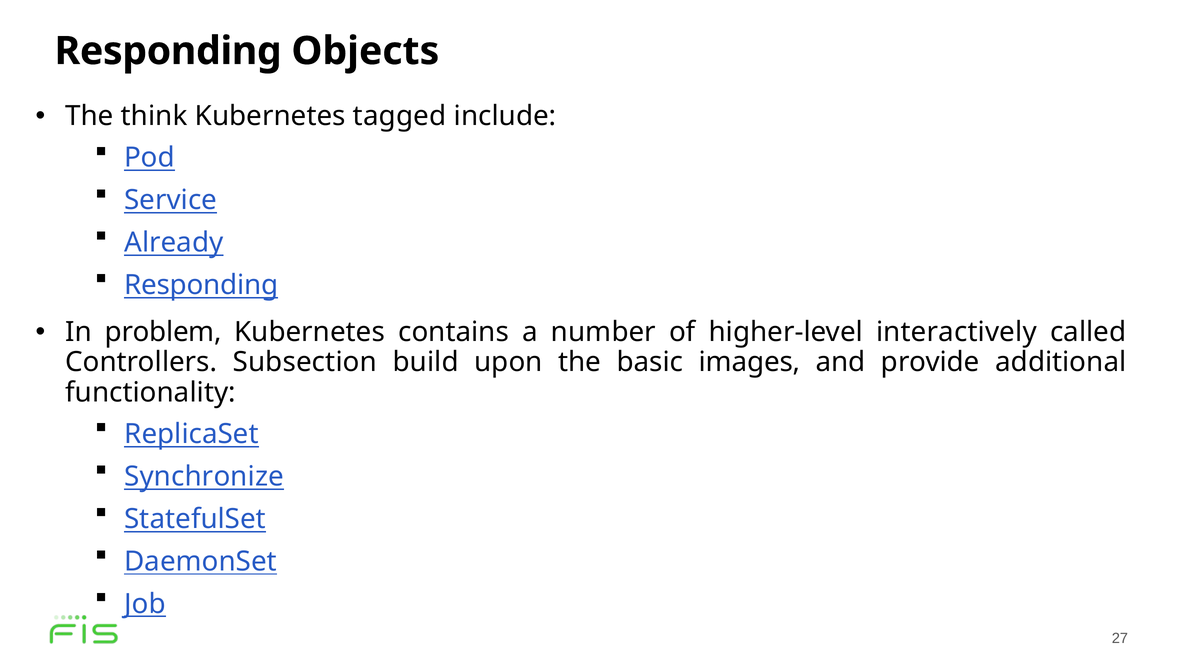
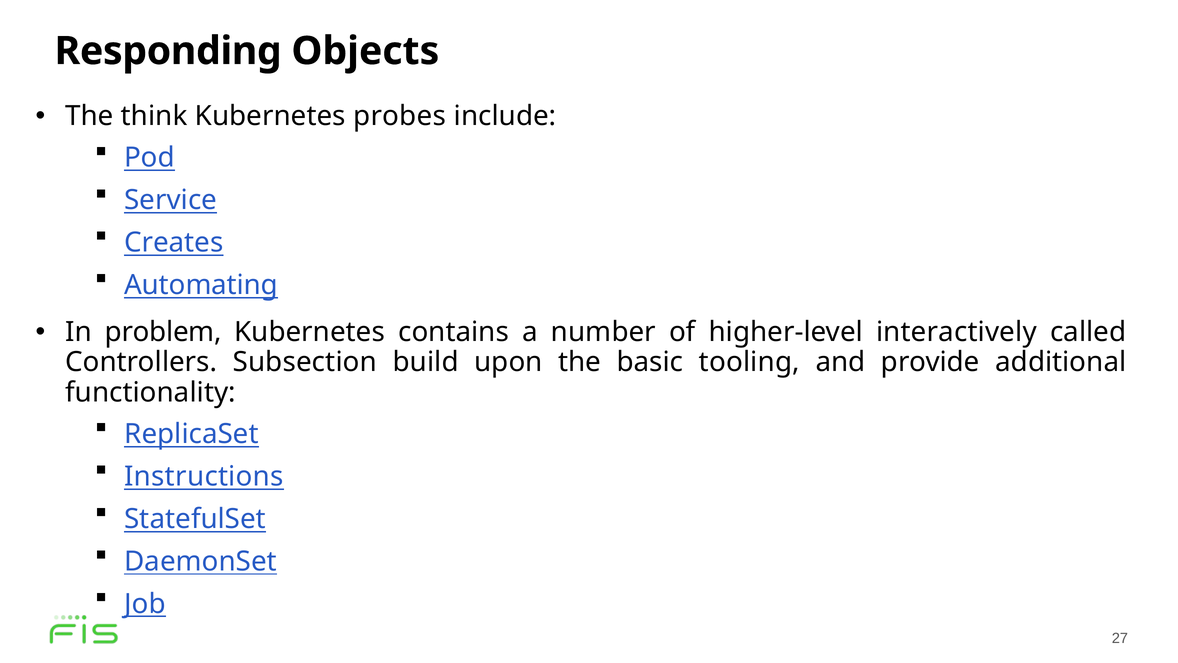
tagged: tagged -> probes
Already: Already -> Creates
Responding at (201, 285): Responding -> Automating
images: images -> tooling
Synchronize: Synchronize -> Instructions
